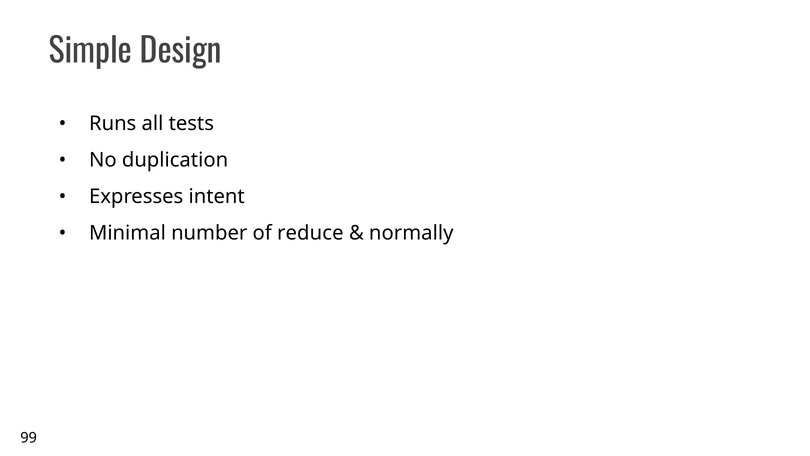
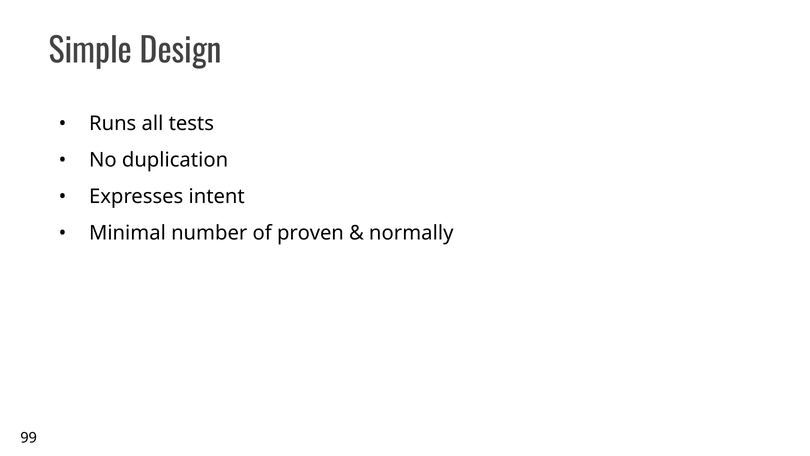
reduce: reduce -> proven
